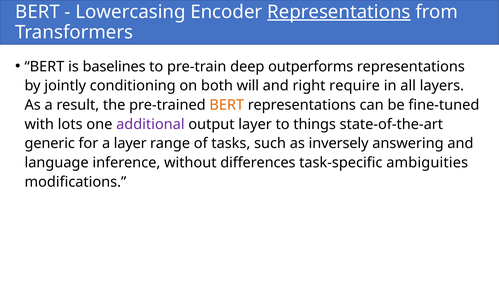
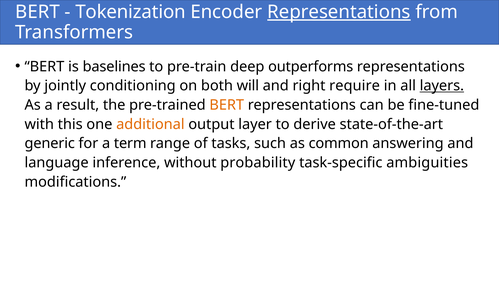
Lowercasing: Lowercasing -> Tokenization
layers underline: none -> present
lots: lots -> this
additional colour: purple -> orange
things: things -> derive
a layer: layer -> term
inversely: inversely -> common
differences: differences -> probability
